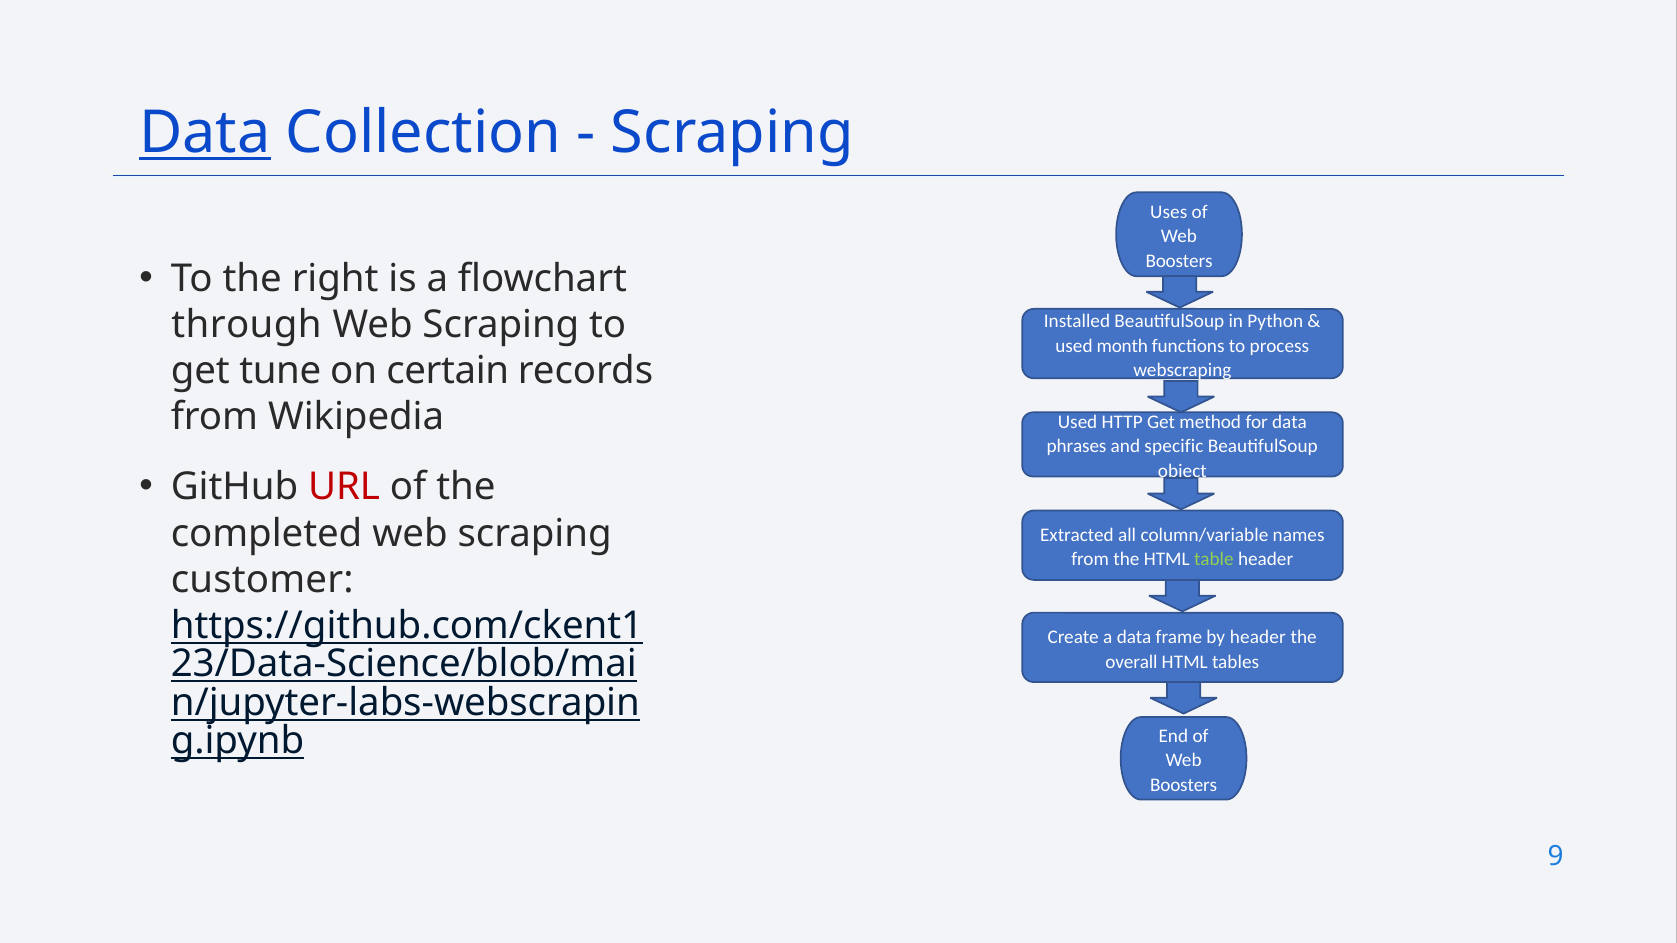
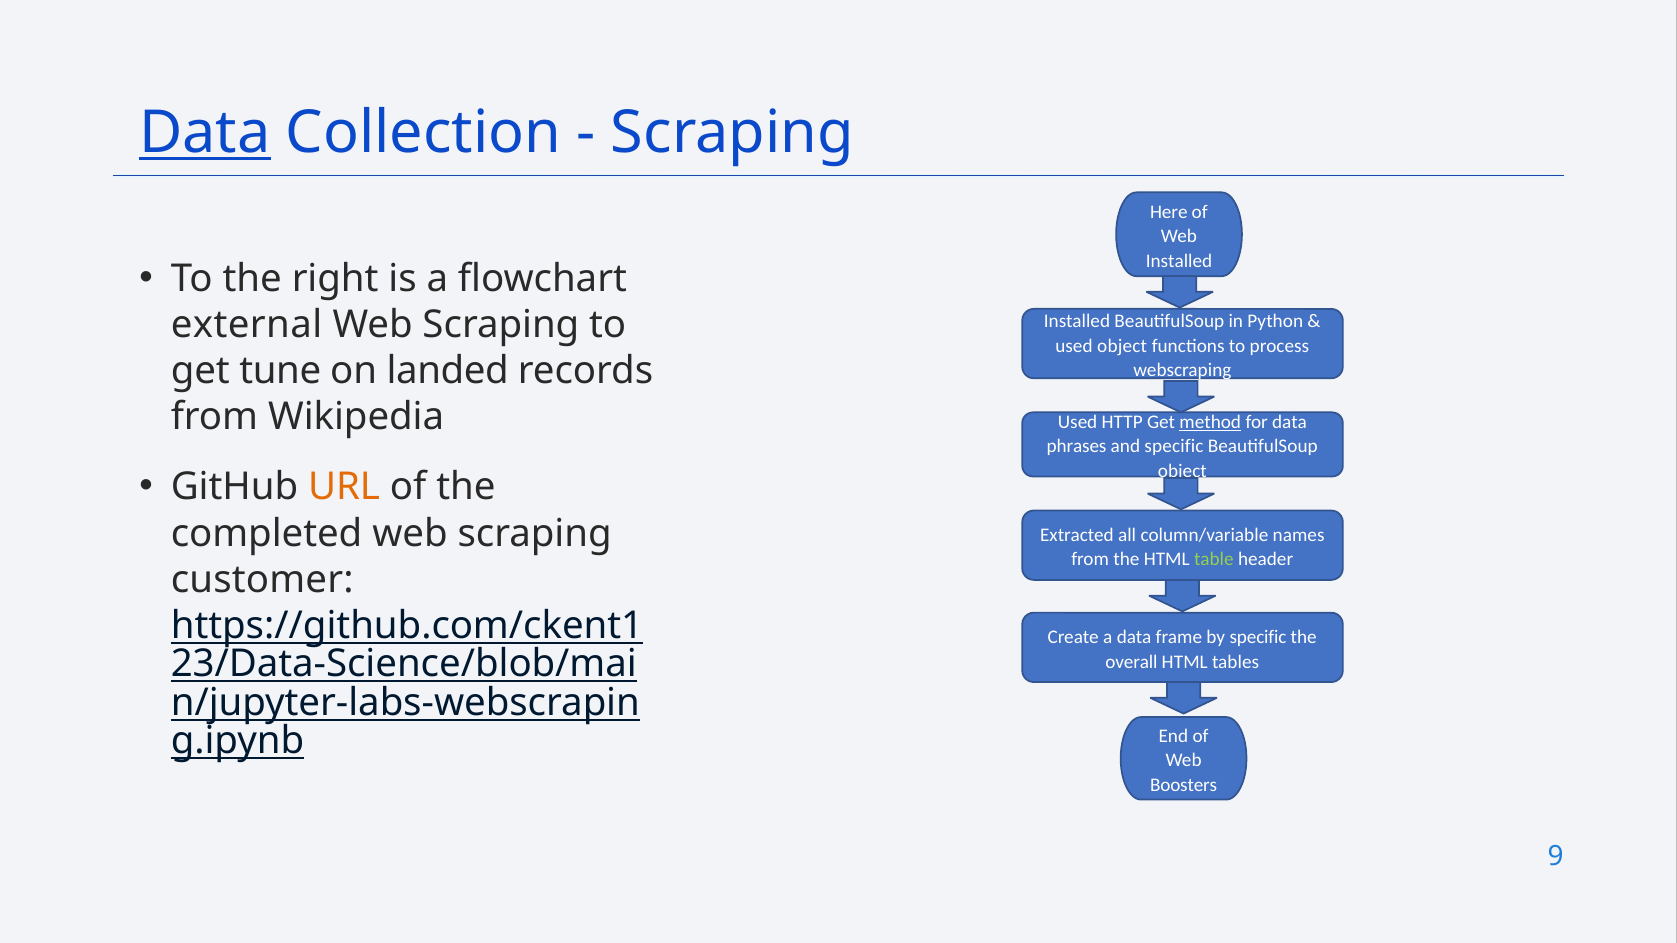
Uses: Uses -> Here
Boosters at (1179, 261): Boosters -> Installed
through: through -> external
used month: month -> object
certain: certain -> landed
method underline: none -> present
URL colour: red -> orange
by header: header -> specific
